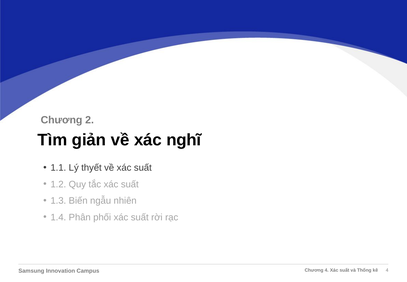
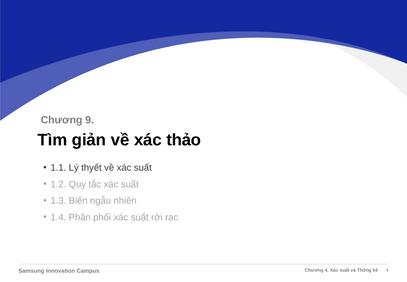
2: 2 -> 9
nghĩ: nghĩ -> thảo
